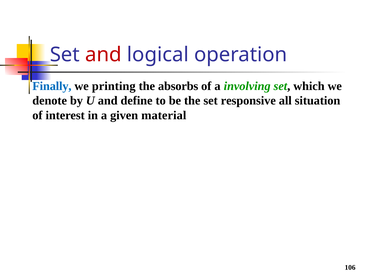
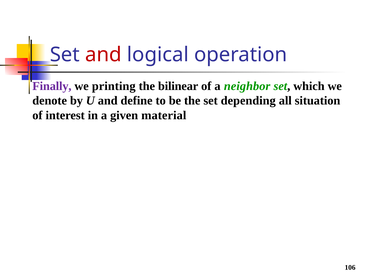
Finally colour: blue -> purple
absorbs: absorbs -> bilinear
involving: involving -> neighbor
responsive: responsive -> depending
